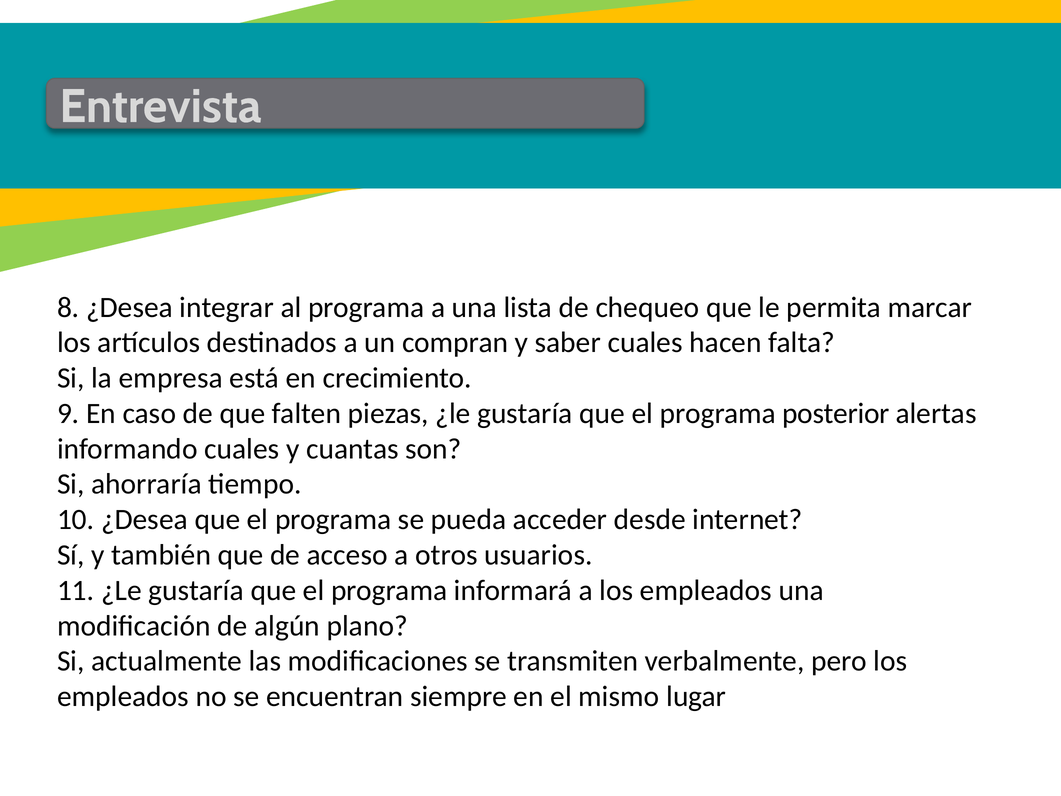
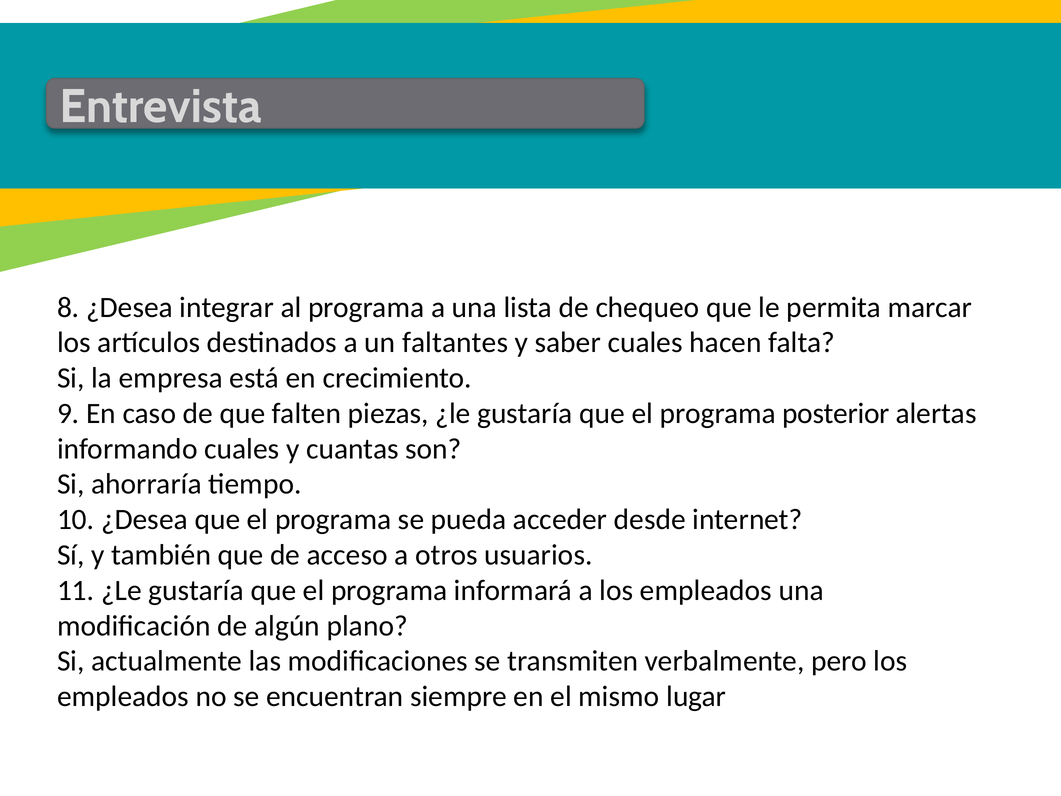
compran: compran -> faltantes
